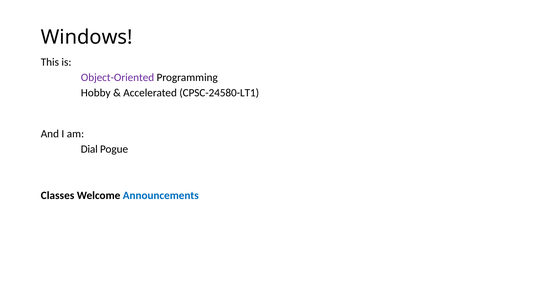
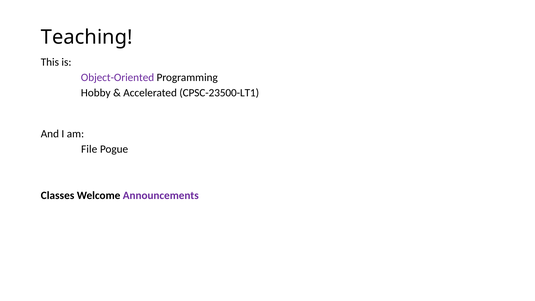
Windows: Windows -> Teaching
CPSC-24580-LT1: CPSC-24580-LT1 -> CPSC-23500-LT1
Dial: Dial -> File
Announcements colour: blue -> purple
